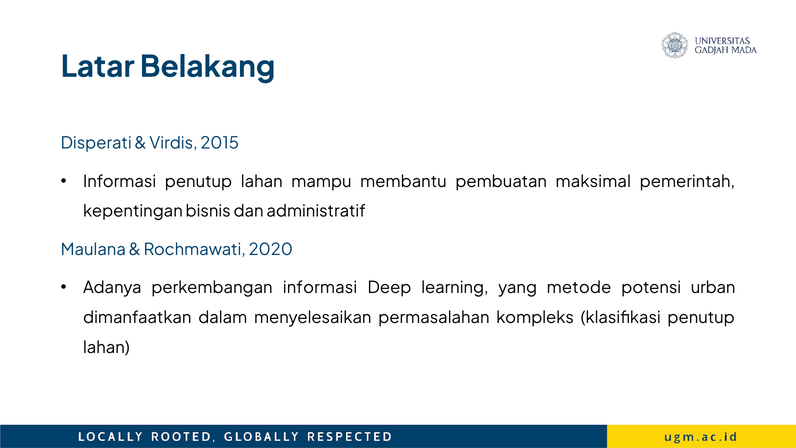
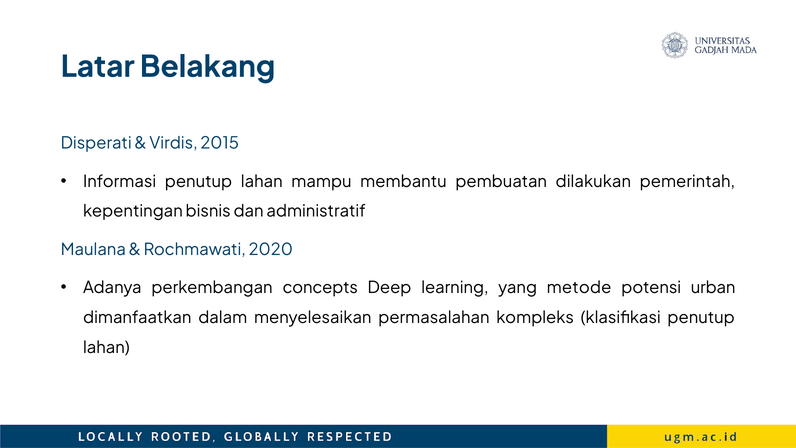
maksimal: maksimal -> dilakukan
perkembangan informasi: informasi -> concepts
